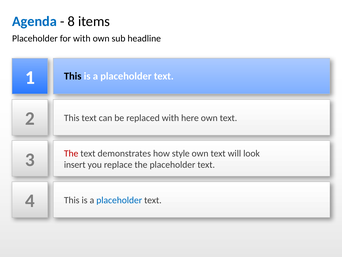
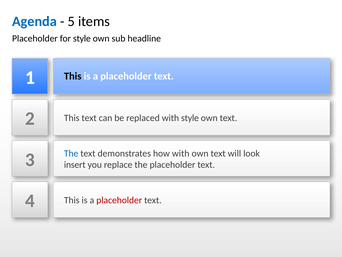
8: 8 -> 5
for with: with -> style
with here: here -> style
The at (71, 153) colour: red -> blue
how style: style -> with
placeholder at (119, 200) colour: blue -> red
